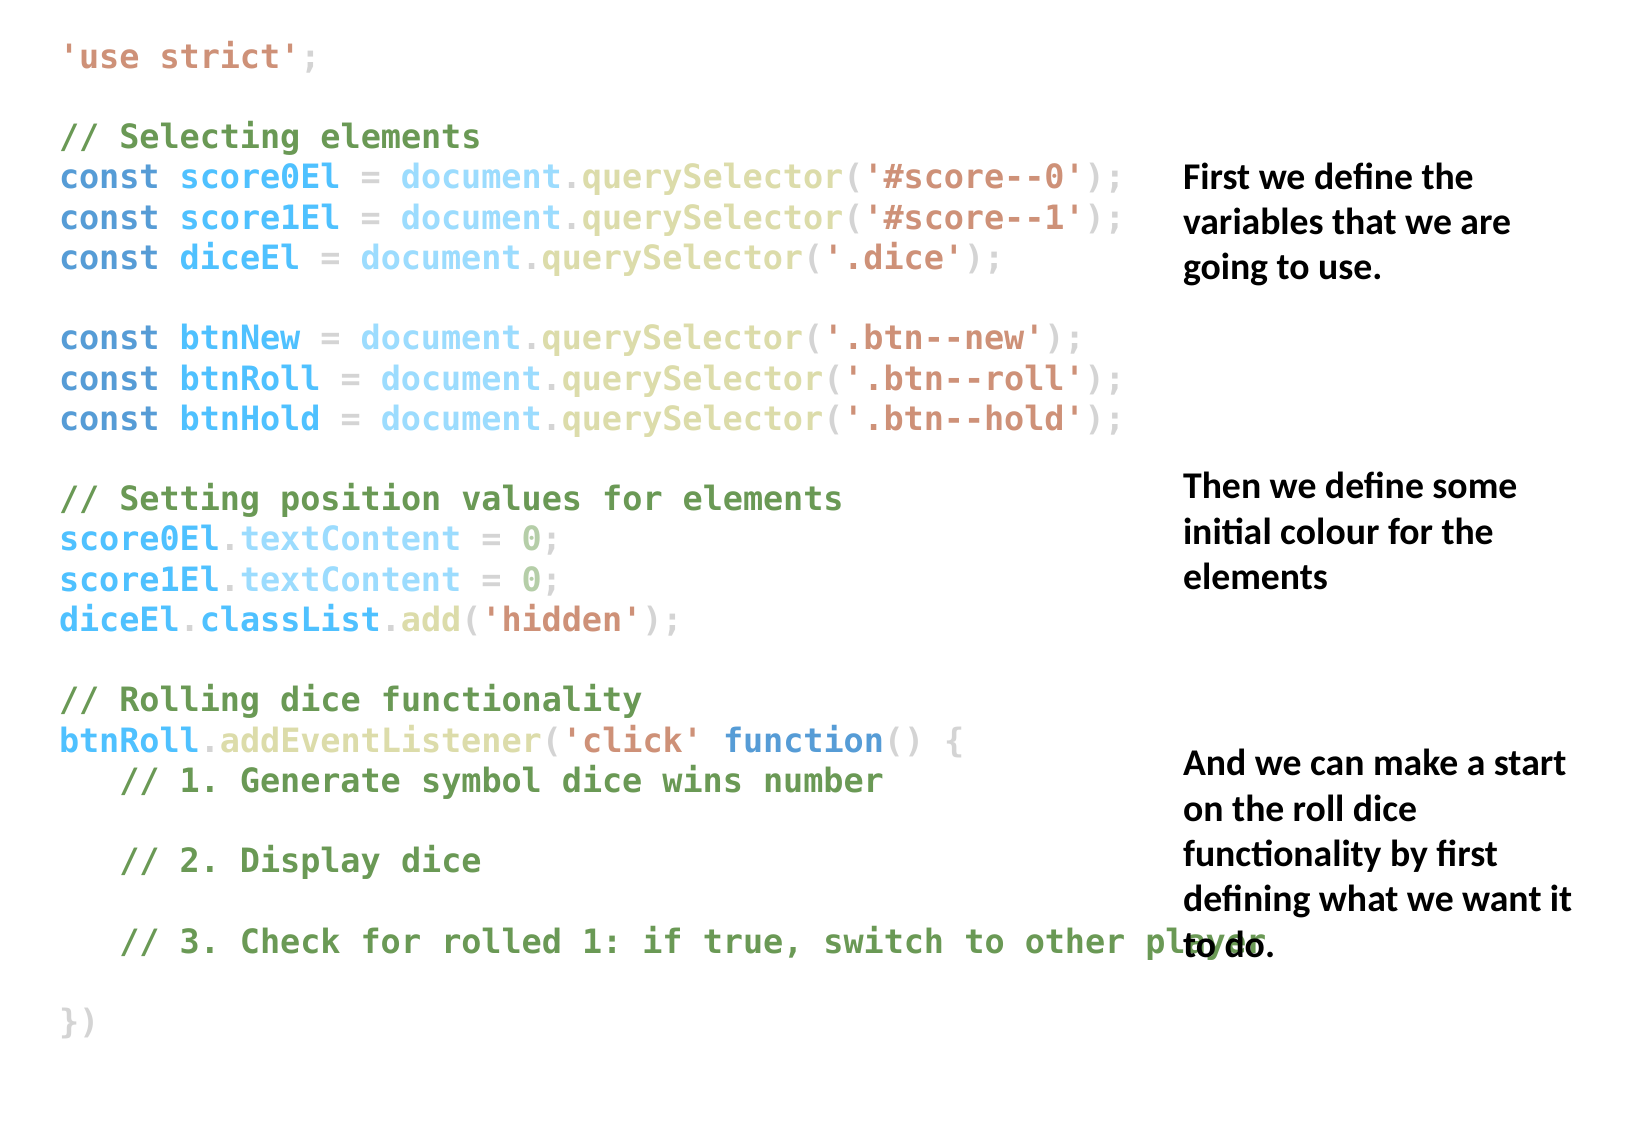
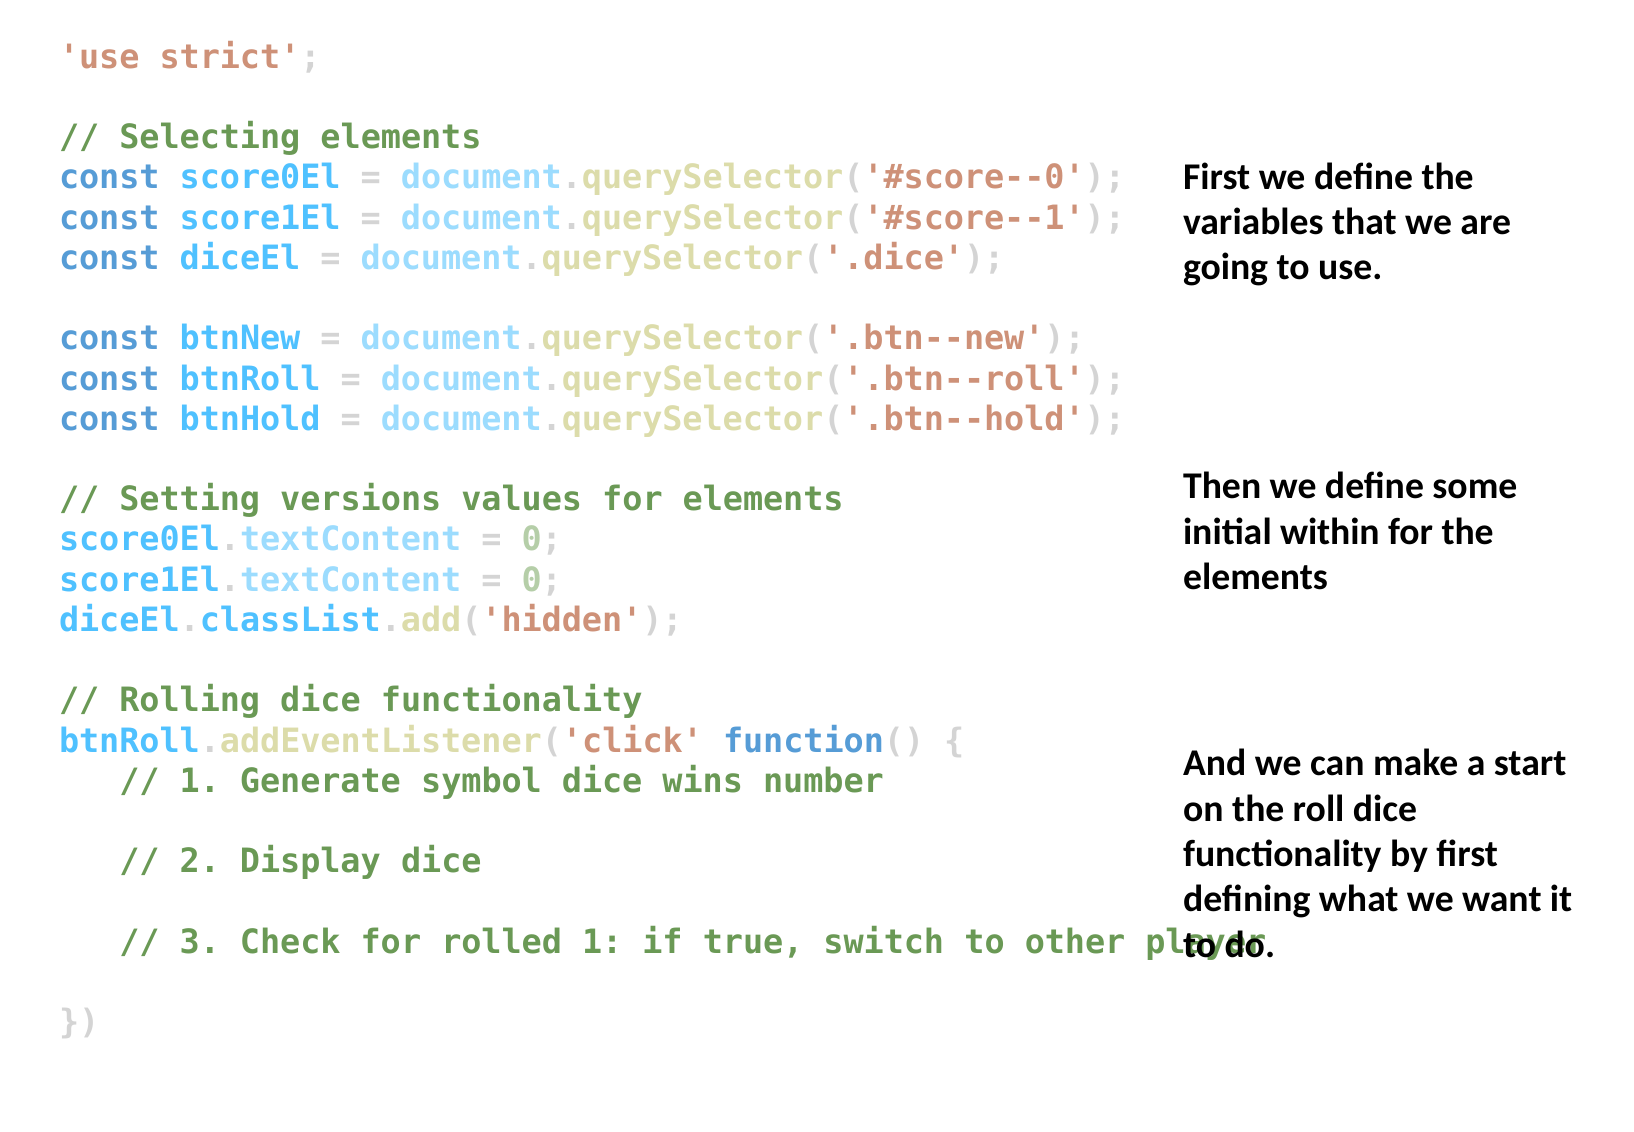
position: position -> versions
colour: colour -> within
